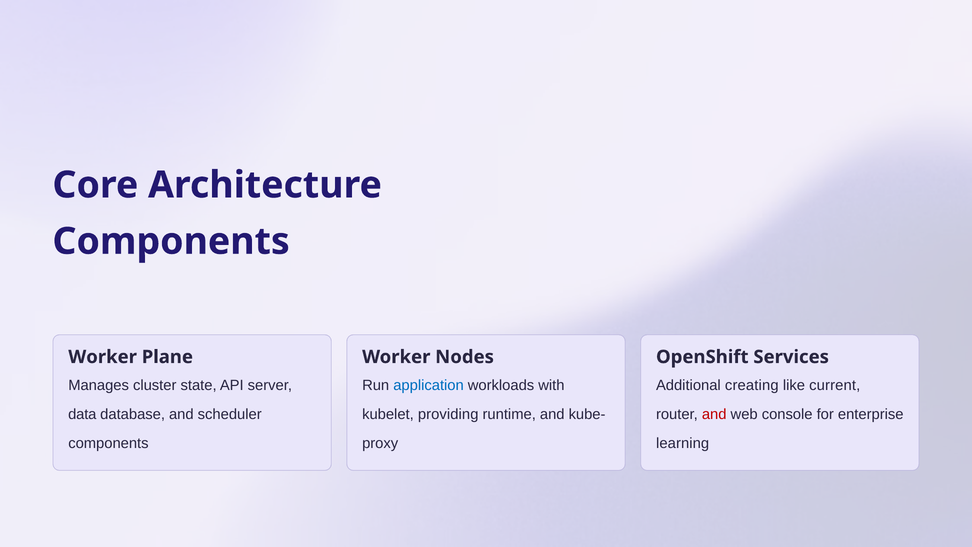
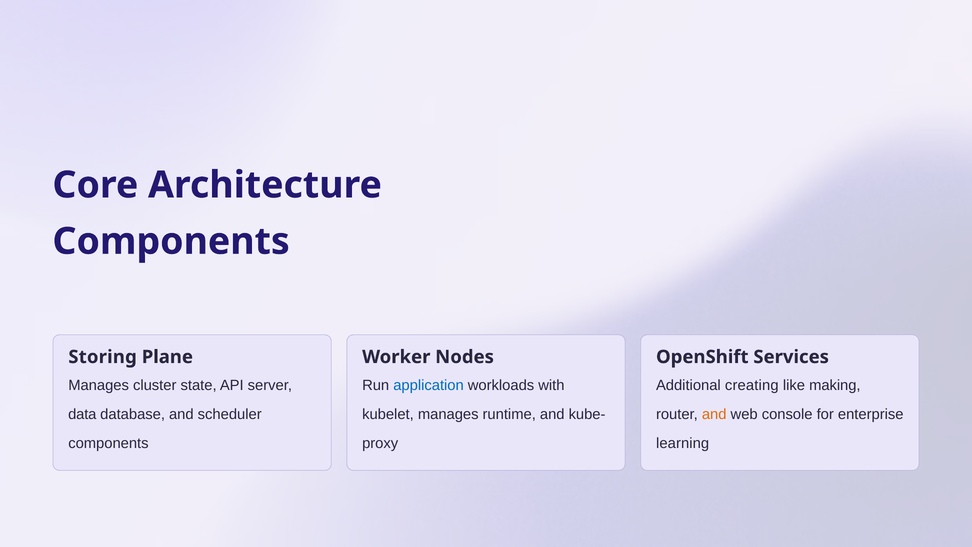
Worker at (103, 357): Worker -> Storing
current: current -> making
kubelet providing: providing -> manages
and at (714, 414) colour: red -> orange
